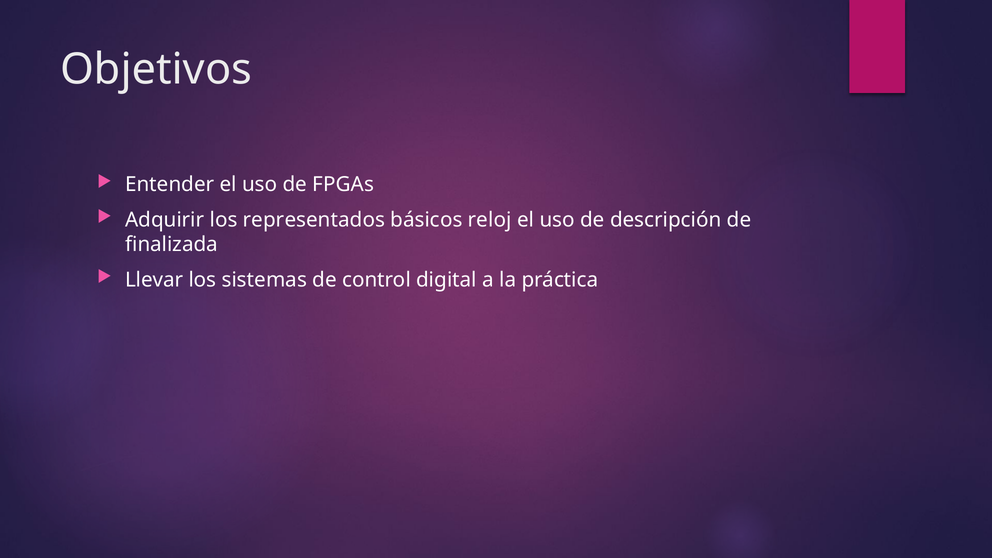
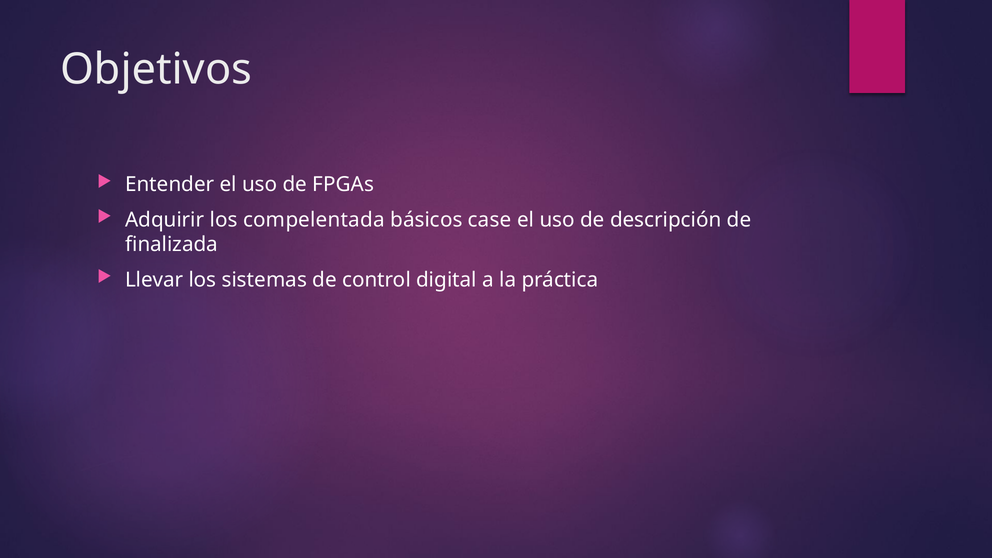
representados: representados -> compelentada
reloj: reloj -> case
